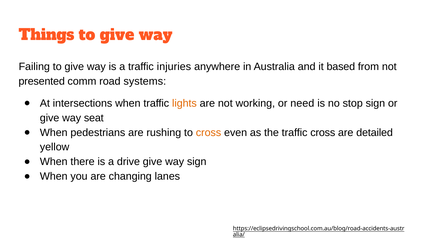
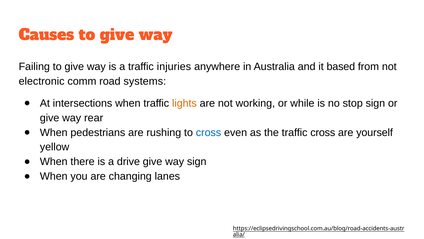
Things: Things -> Causes
presented: presented -> electronic
need: need -> while
seat: seat -> rear
cross at (208, 132) colour: orange -> blue
detailed: detailed -> yourself
